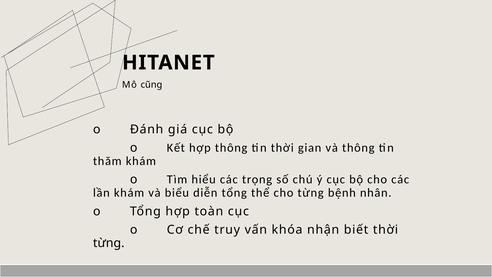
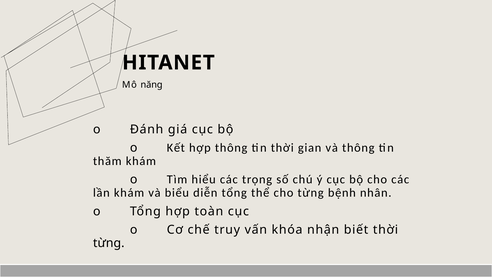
cũng: cũng -> năng
